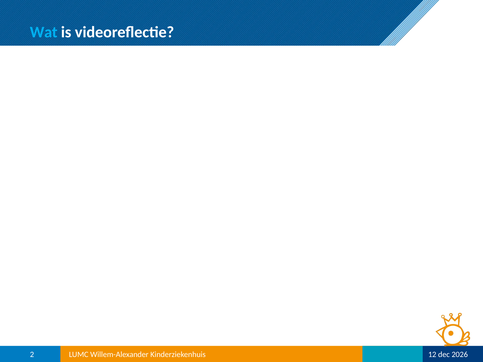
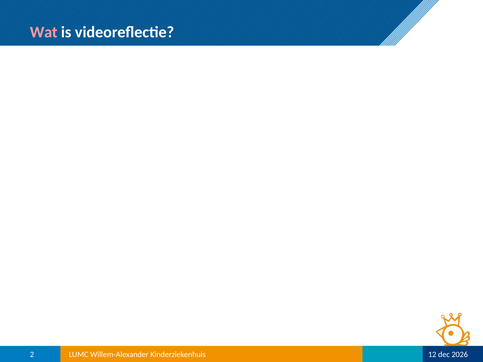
Wat colour: light blue -> pink
